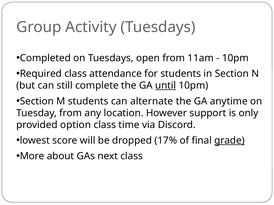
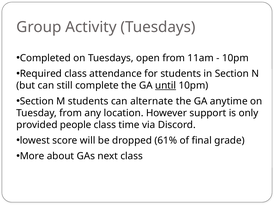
option: option -> people
17%: 17% -> 61%
grade underline: present -> none
